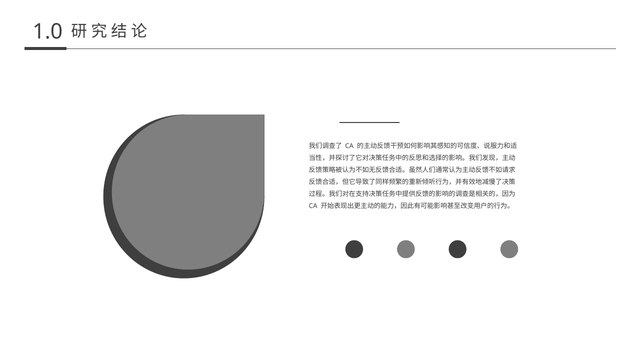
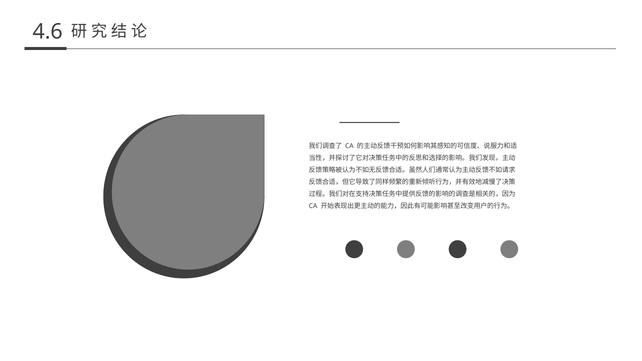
1.0: 1.0 -> 4.6
